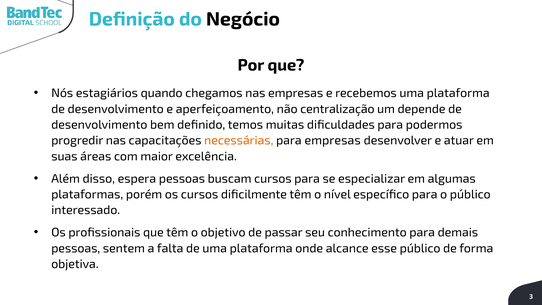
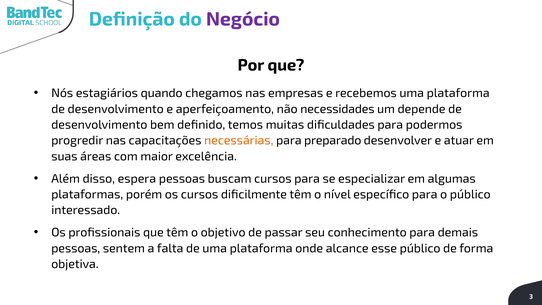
Negócio colour: black -> purple
centralização: centralização -> necessidades
para empresas: empresas -> preparado
